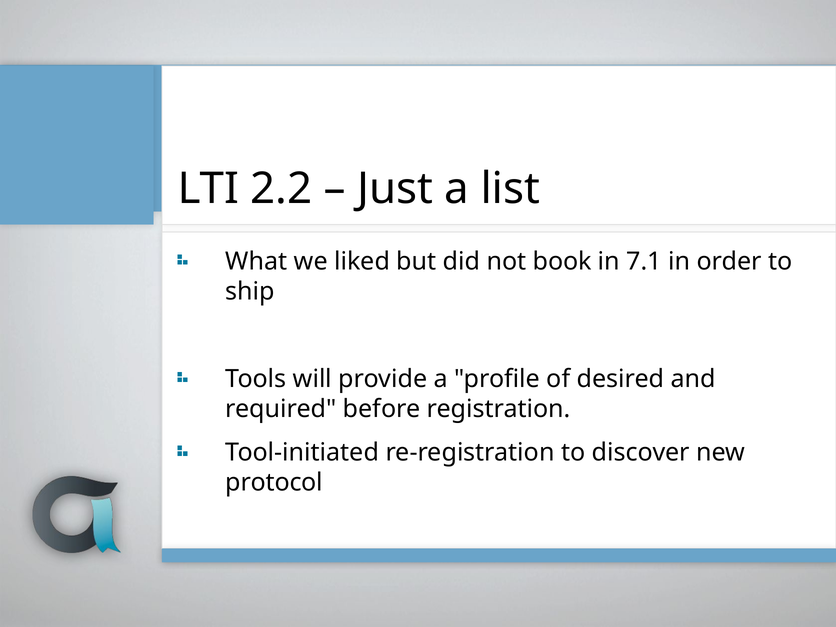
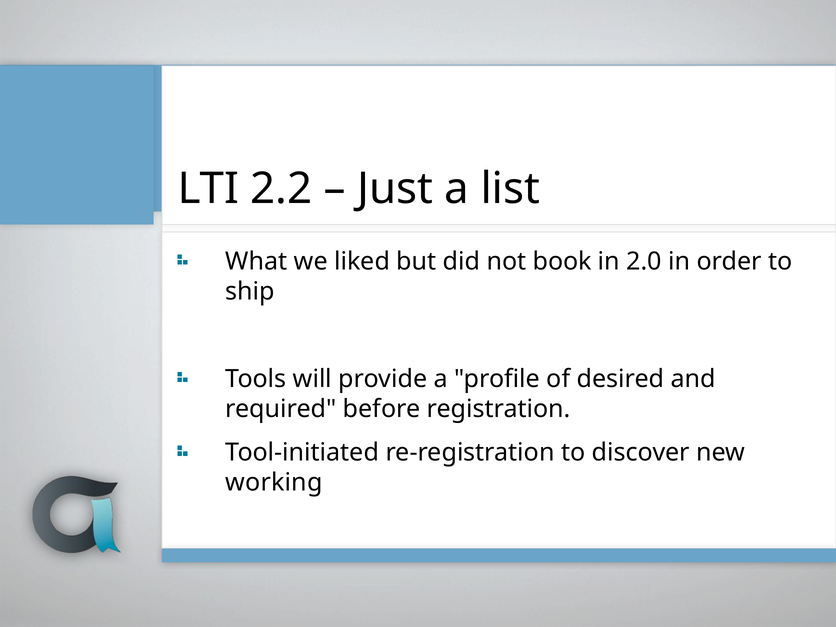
7.1: 7.1 -> 2.0
protocol: protocol -> working
